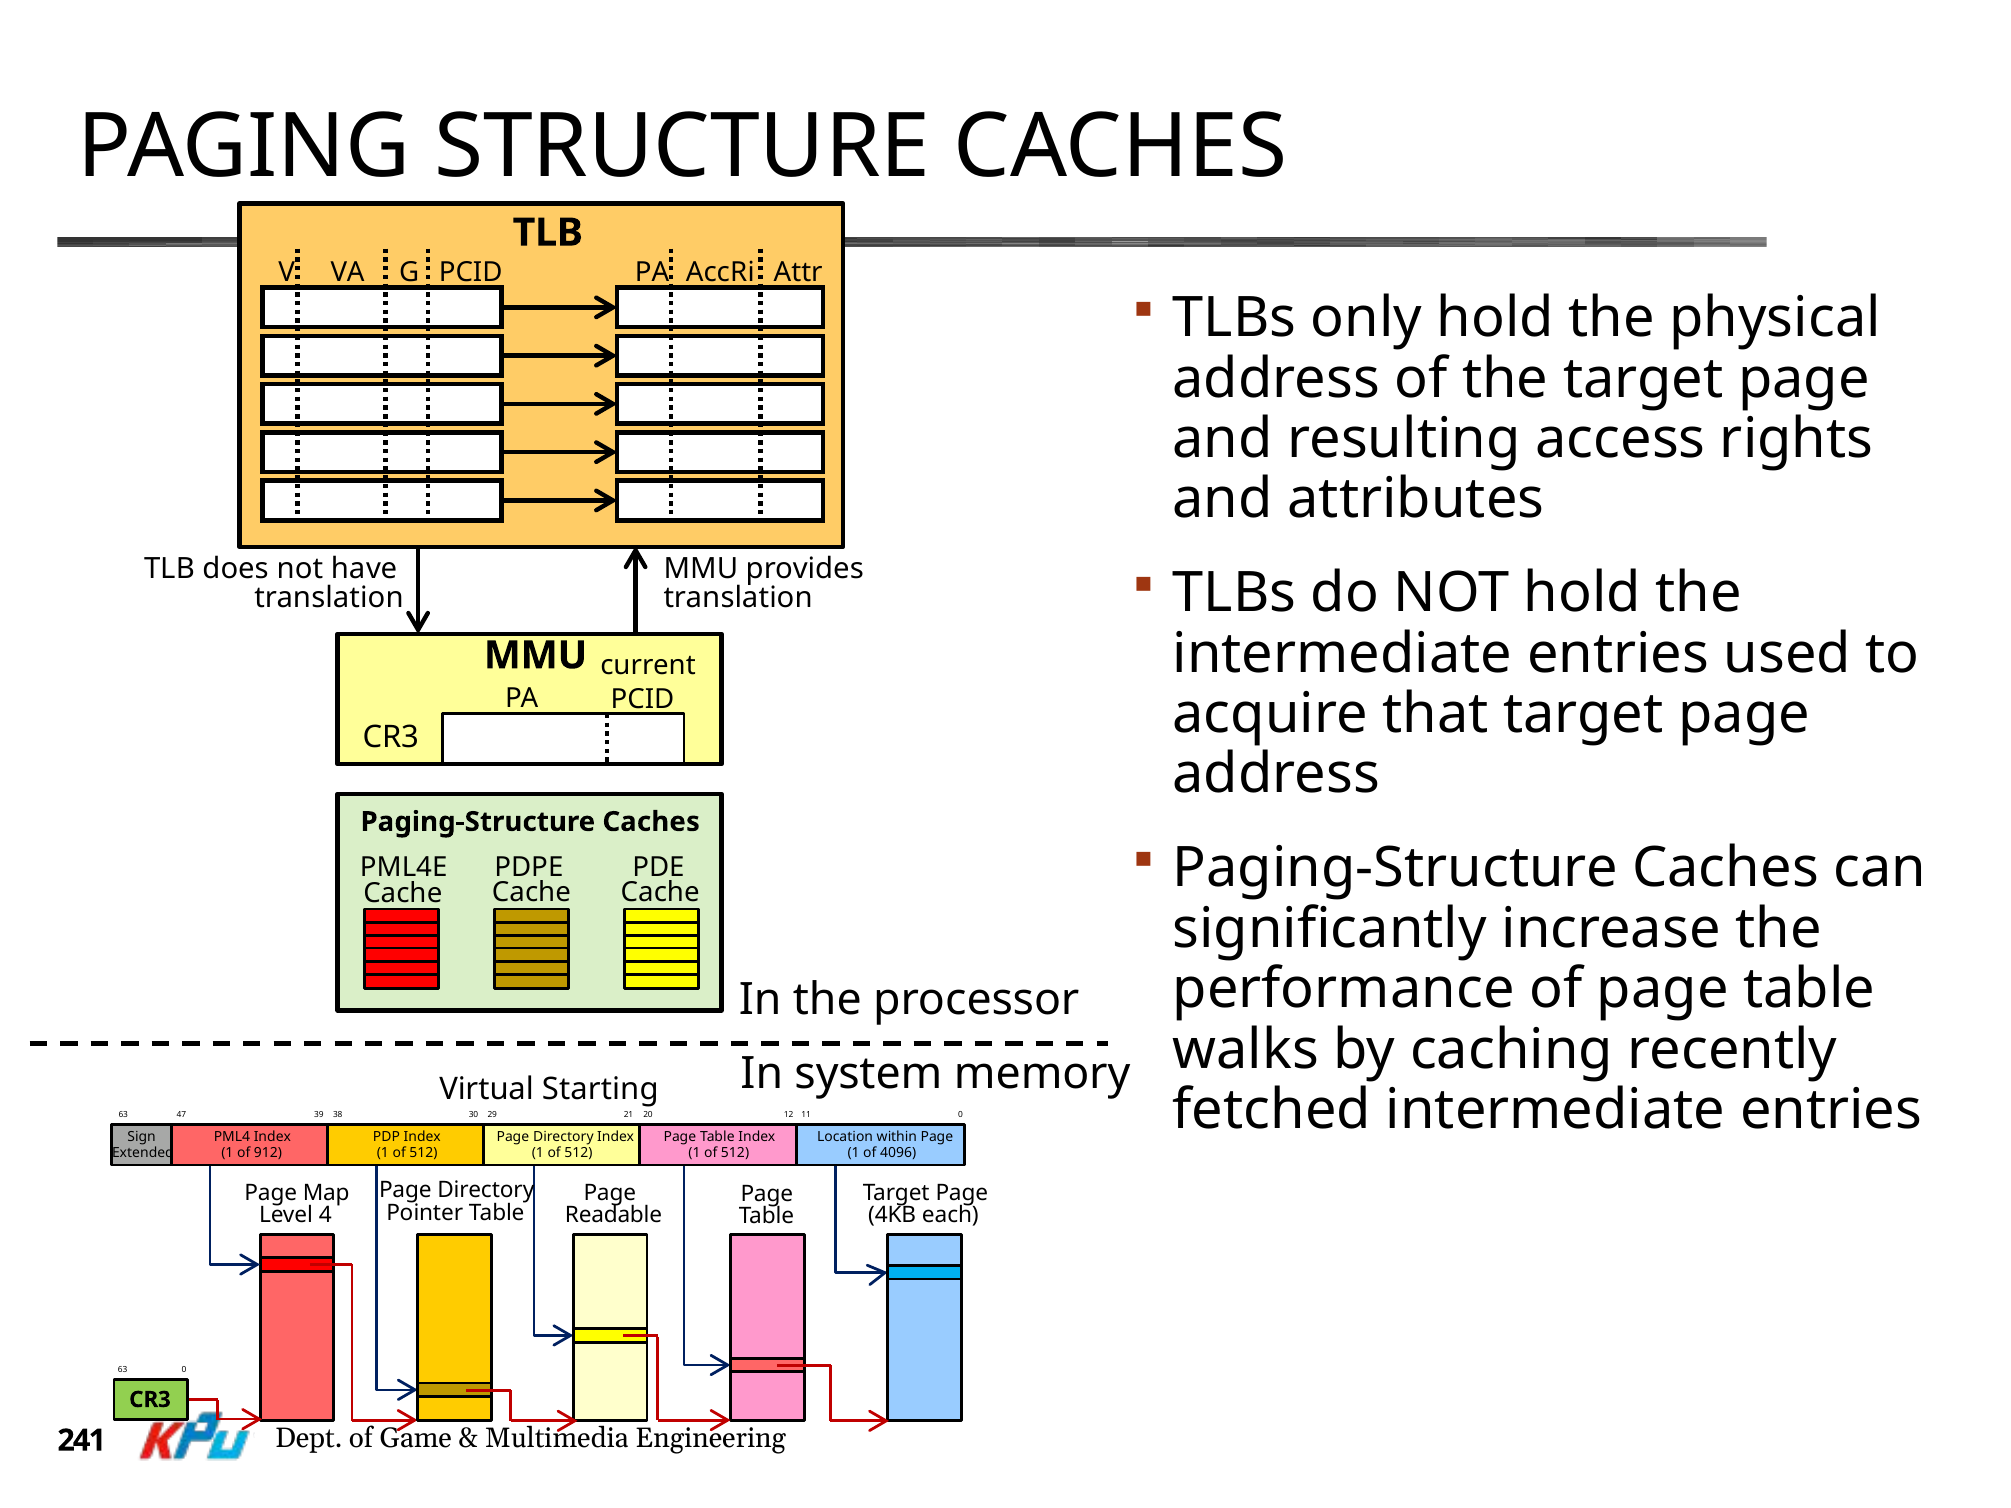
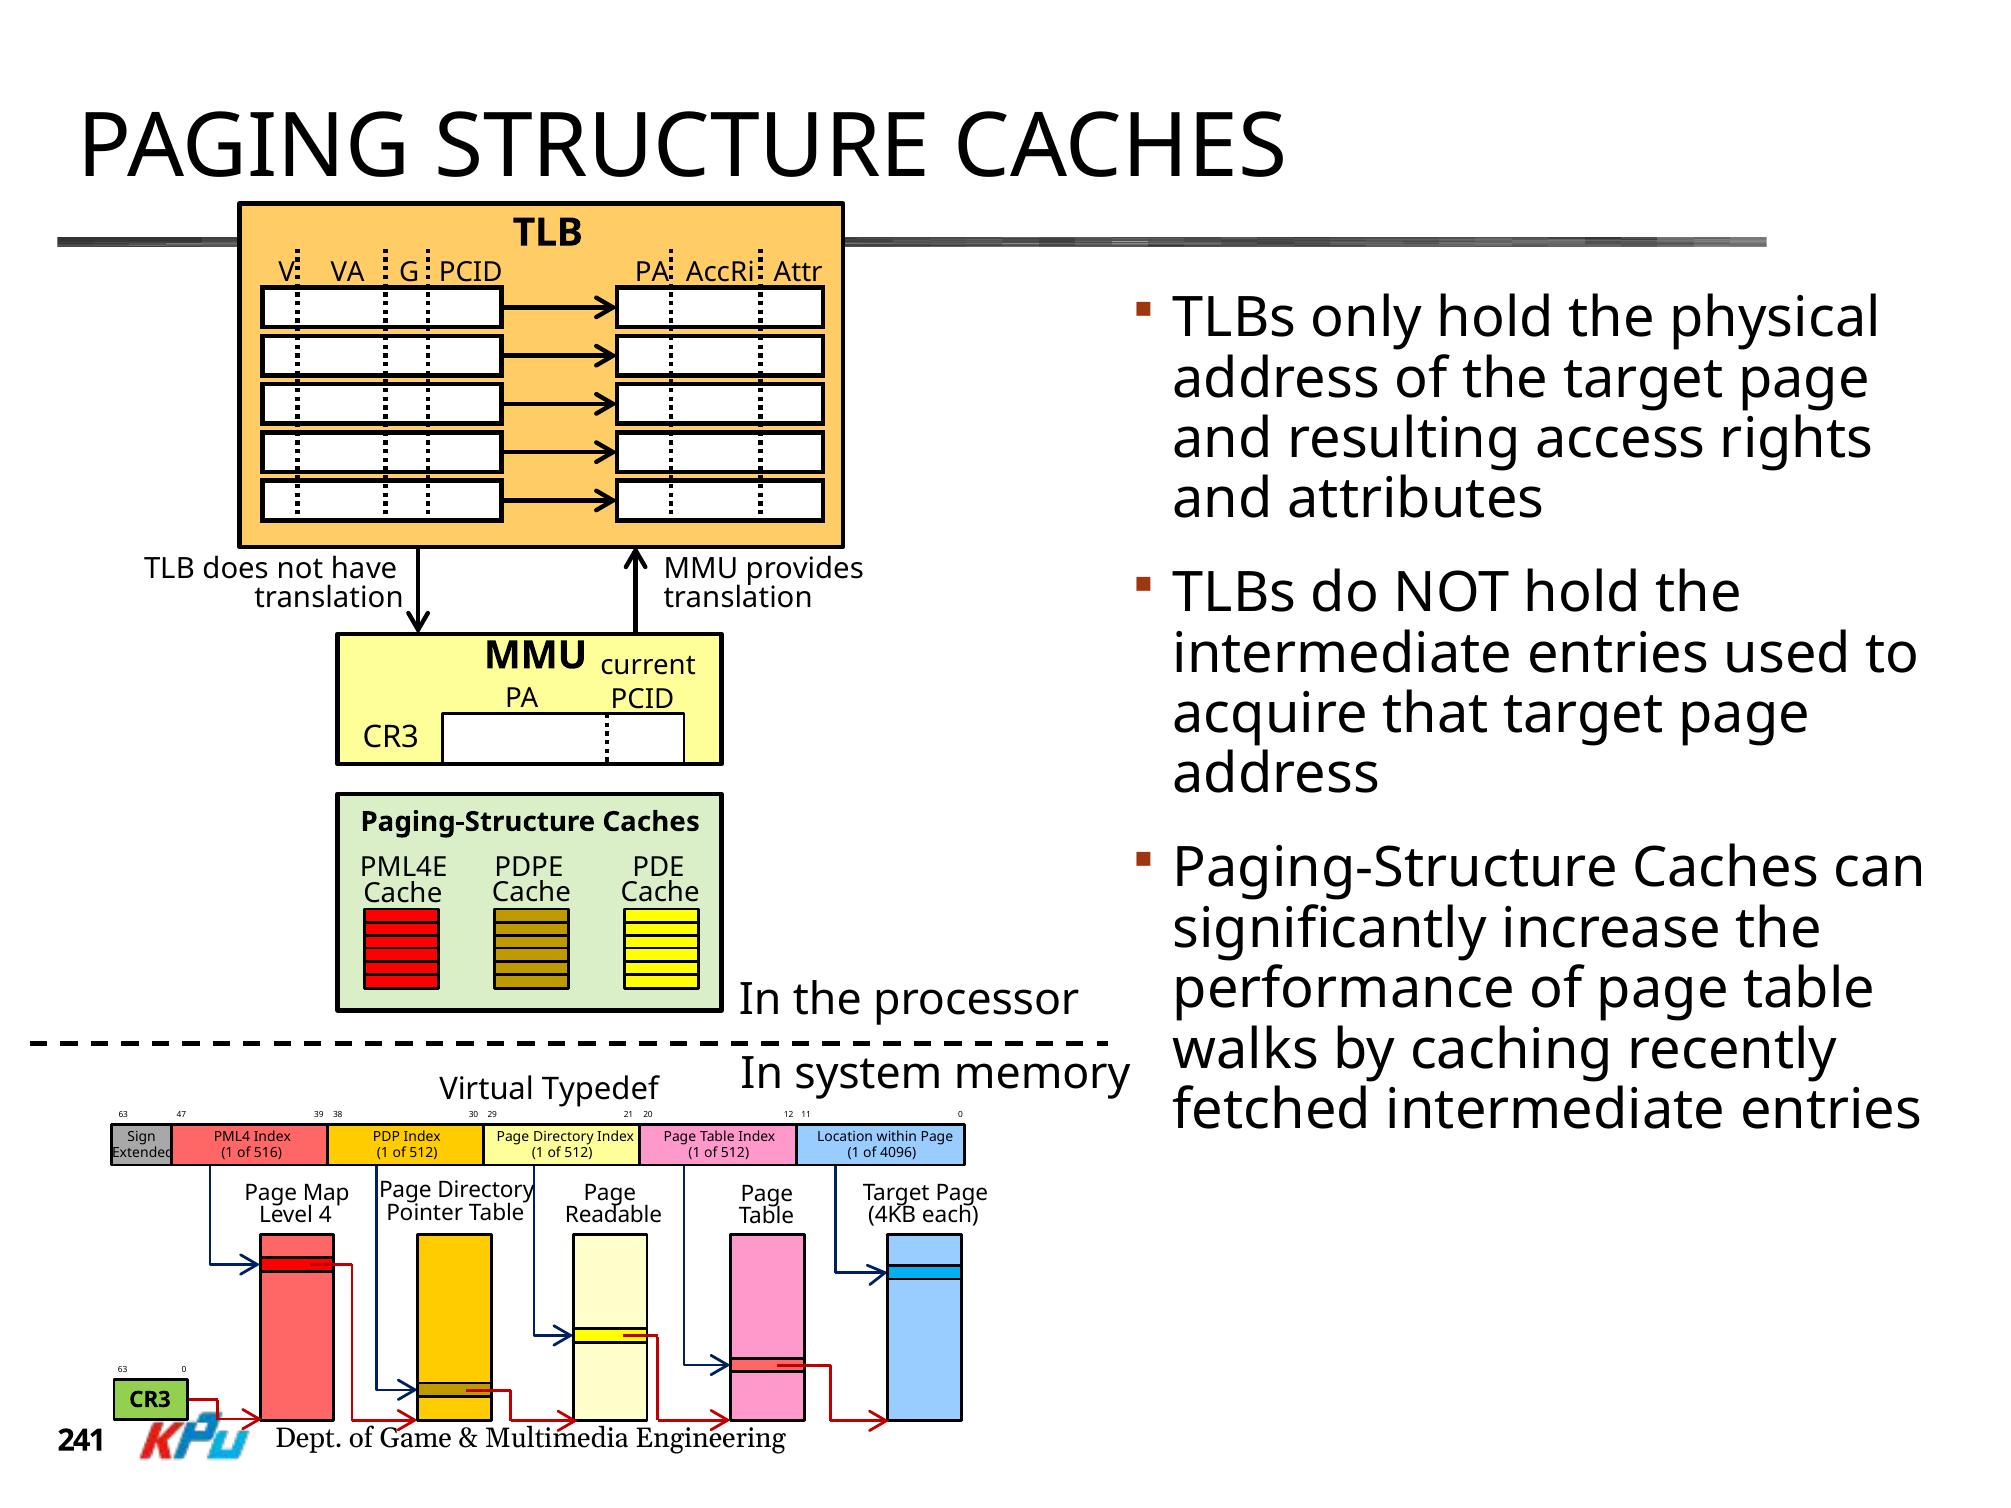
Starting: Starting -> Typedef
912: 912 -> 516
